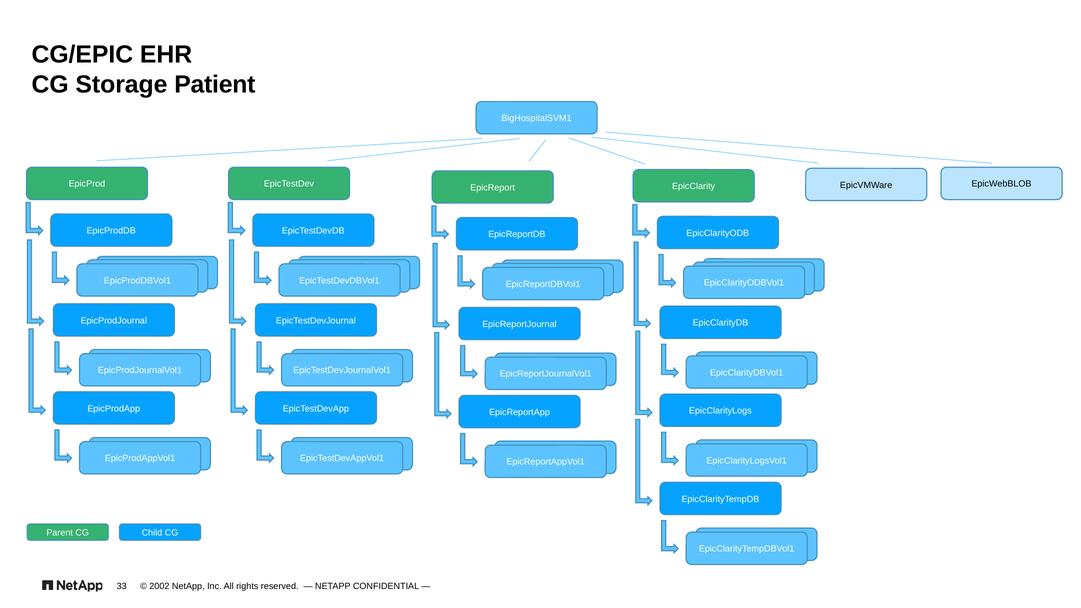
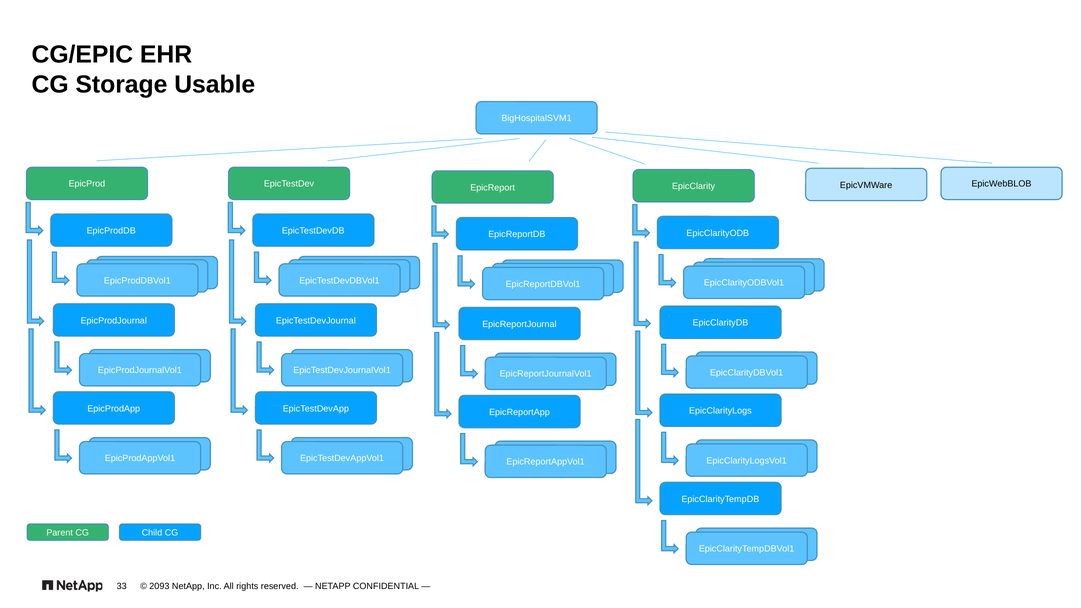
Patient: Patient -> Usable
2002: 2002 -> 2093
